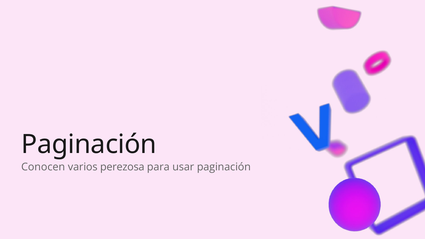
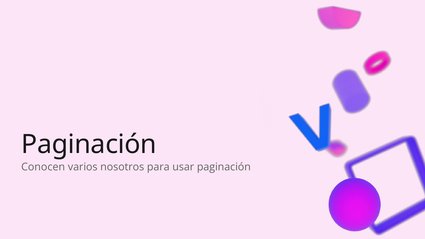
perezosa: perezosa -> nosotros
